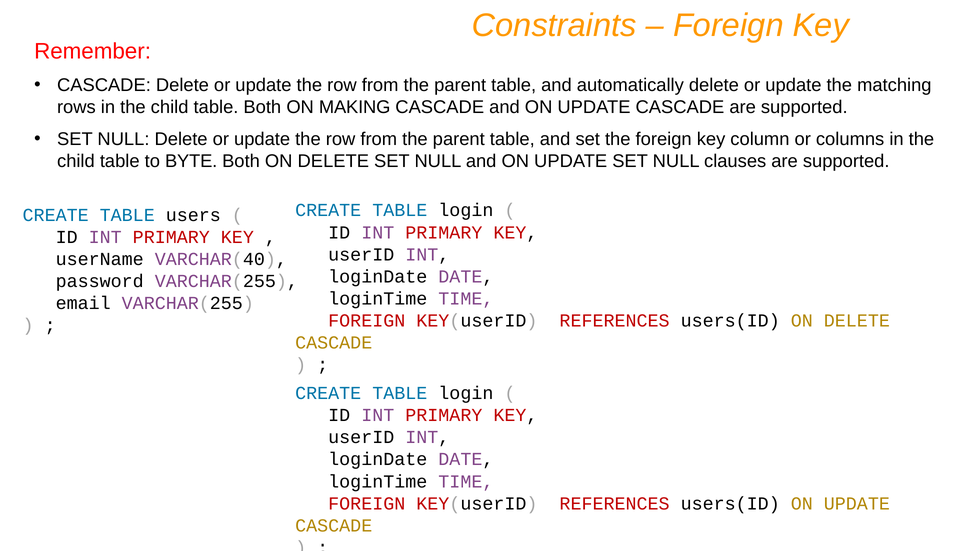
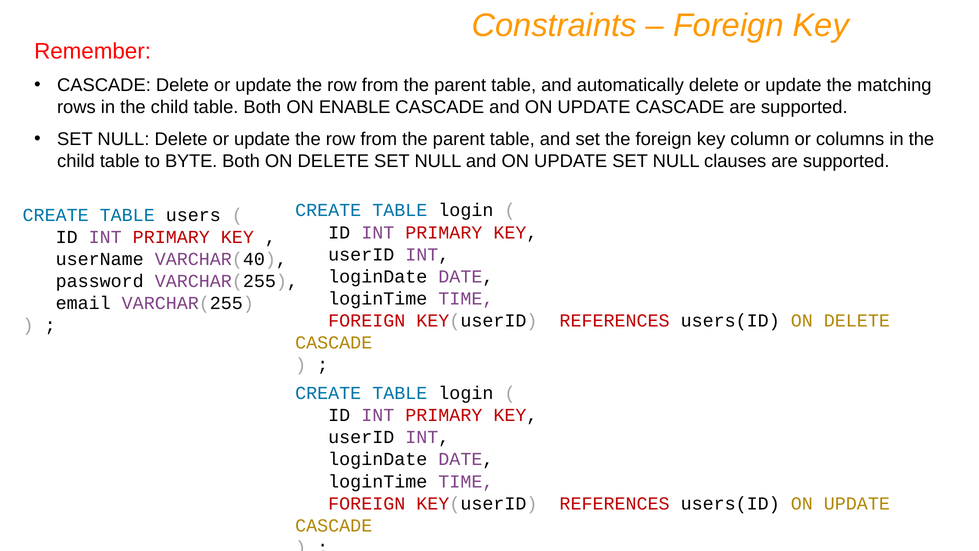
MAKING: MAKING -> ENABLE
